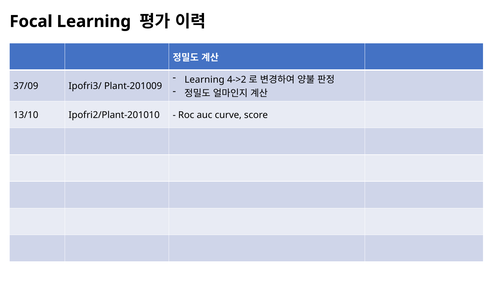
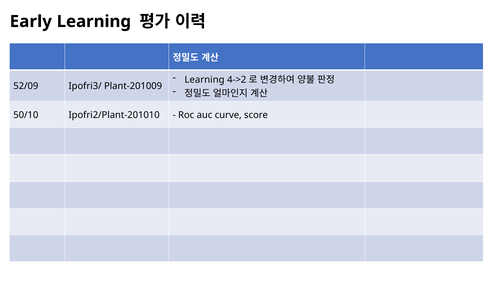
Focal: Focal -> Early
37/09: 37/09 -> 52/09
13/10: 13/10 -> 50/10
